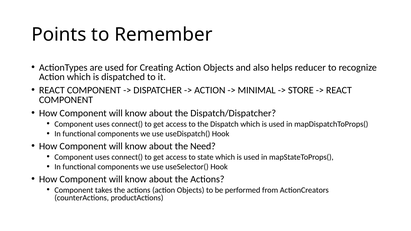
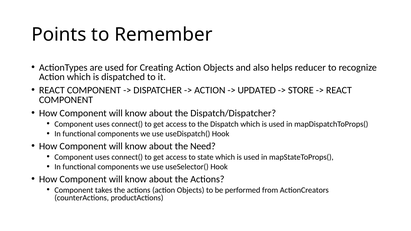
MINIMAL: MINIMAL -> UPDATED
